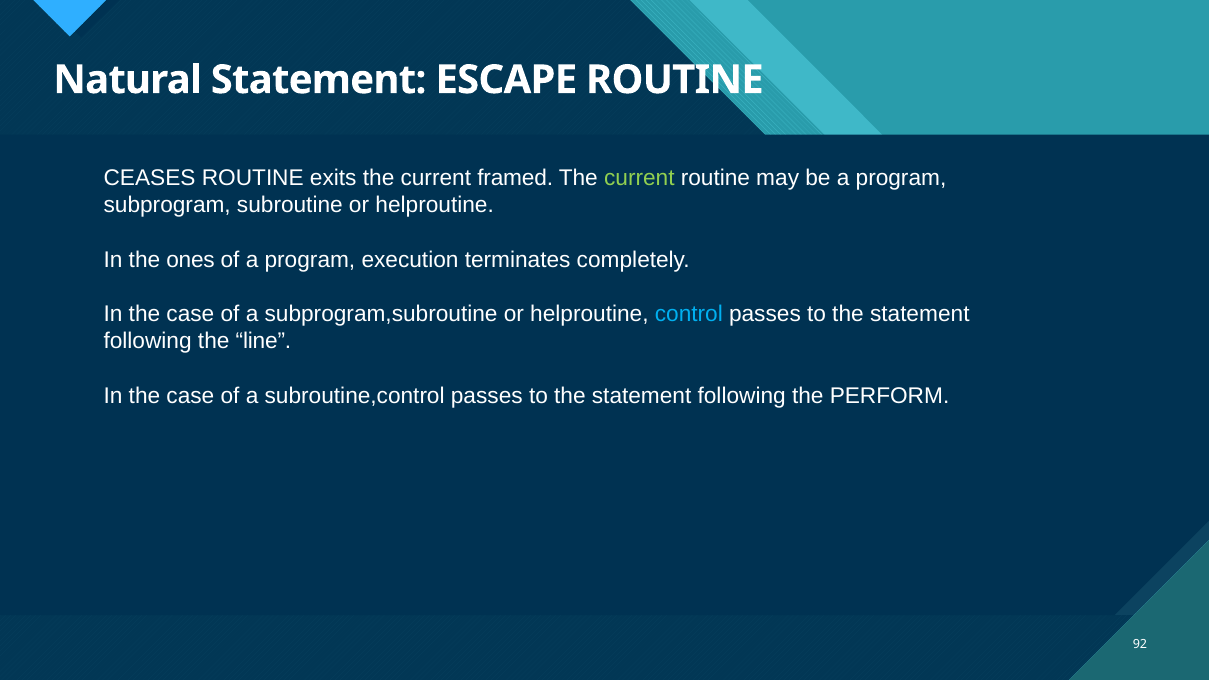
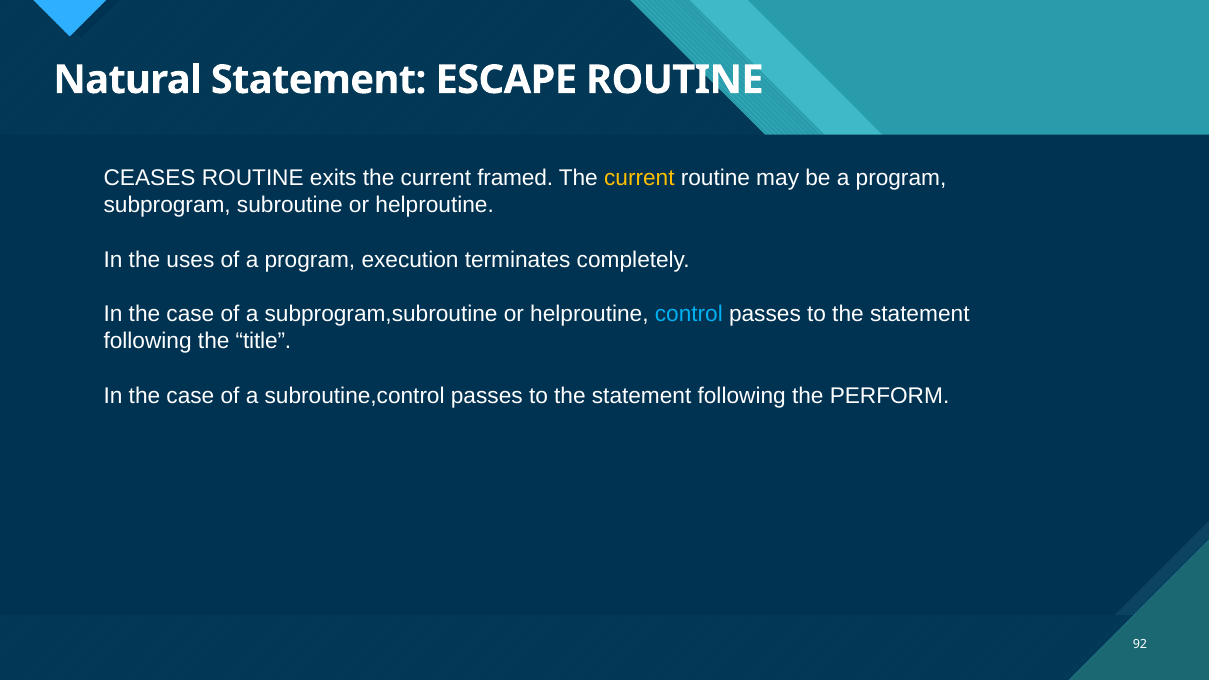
current at (639, 178) colour: light green -> yellow
ones: ones -> uses
the line: line -> title
